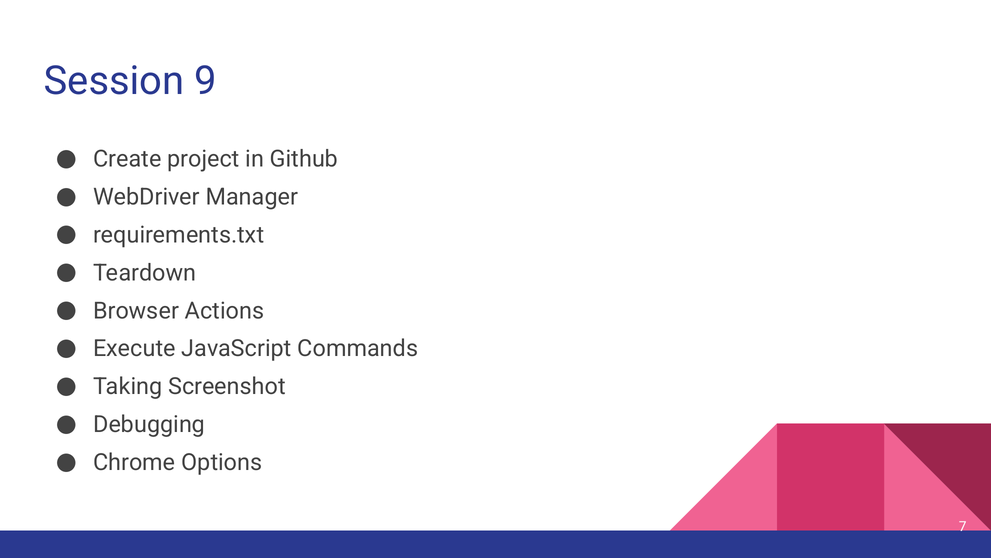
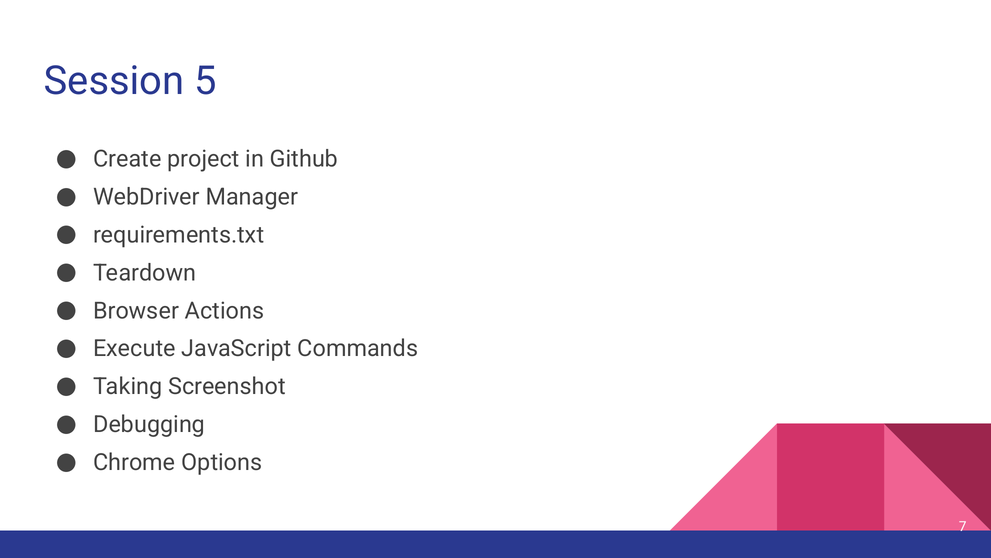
9: 9 -> 5
